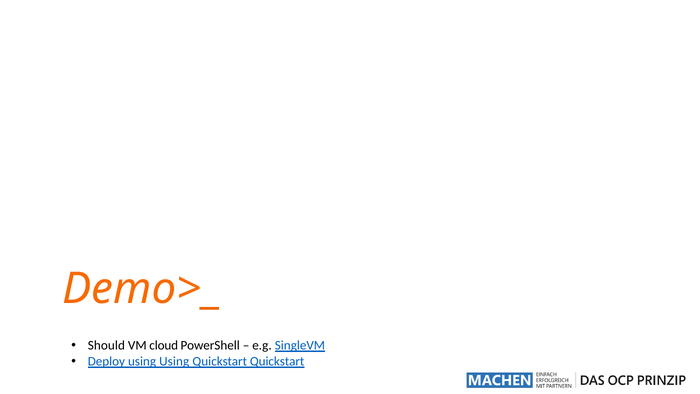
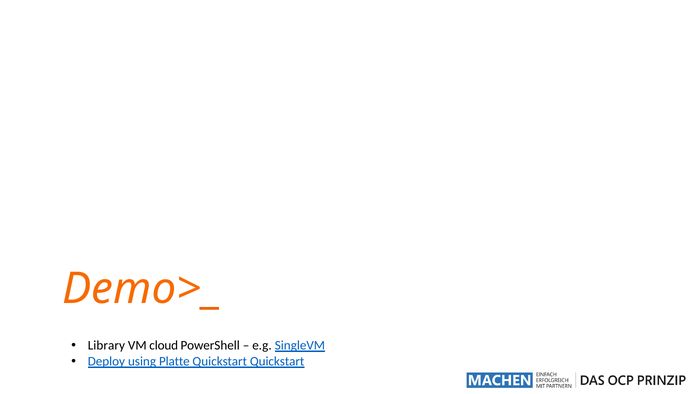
Should: Should -> Library
using Using: Using -> Platte
